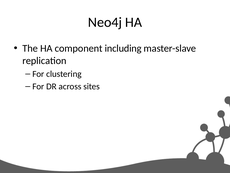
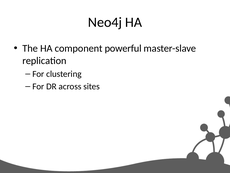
including: including -> powerful
